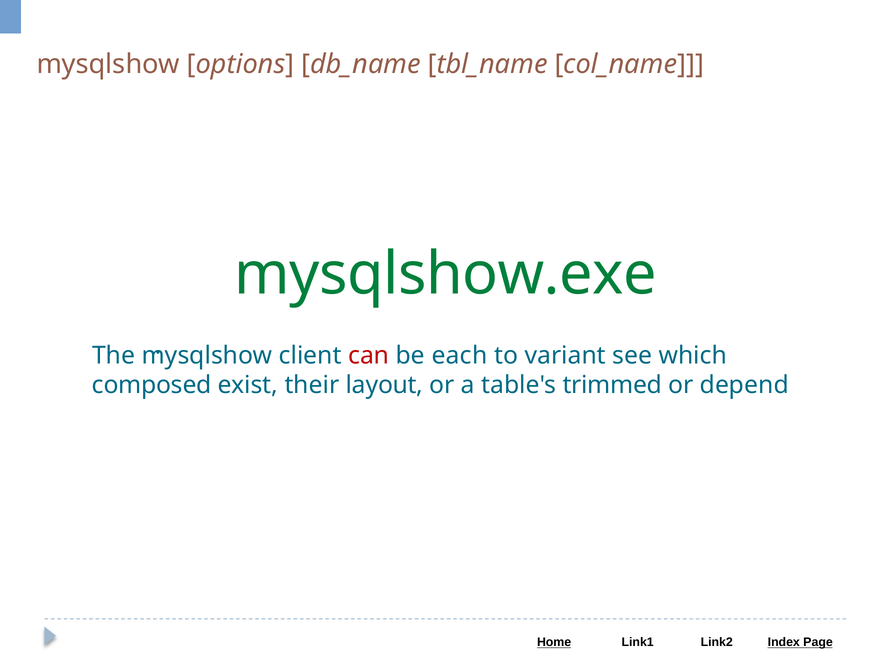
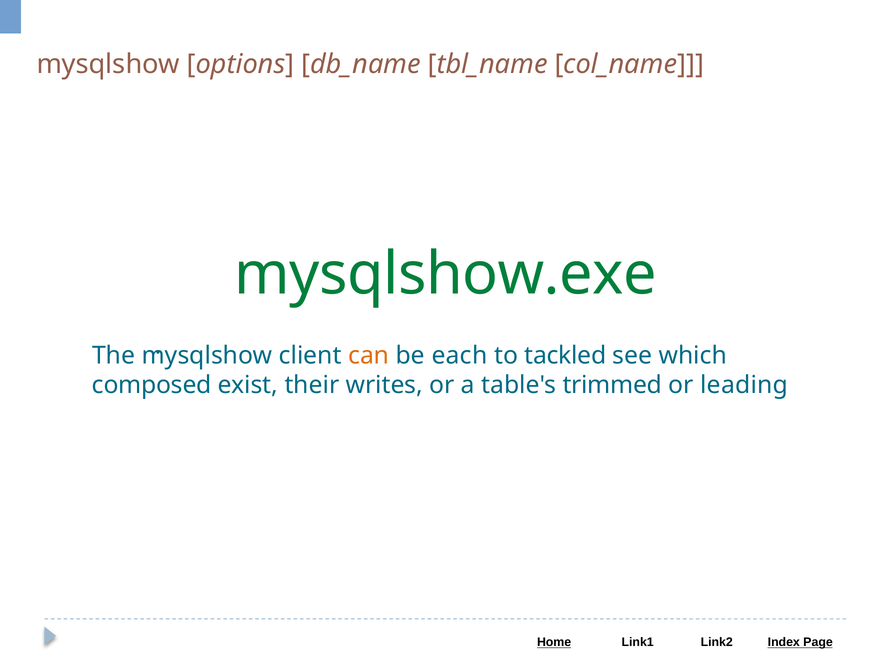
can colour: red -> orange
variant: variant -> tackled
layout: layout -> writes
depend: depend -> leading
